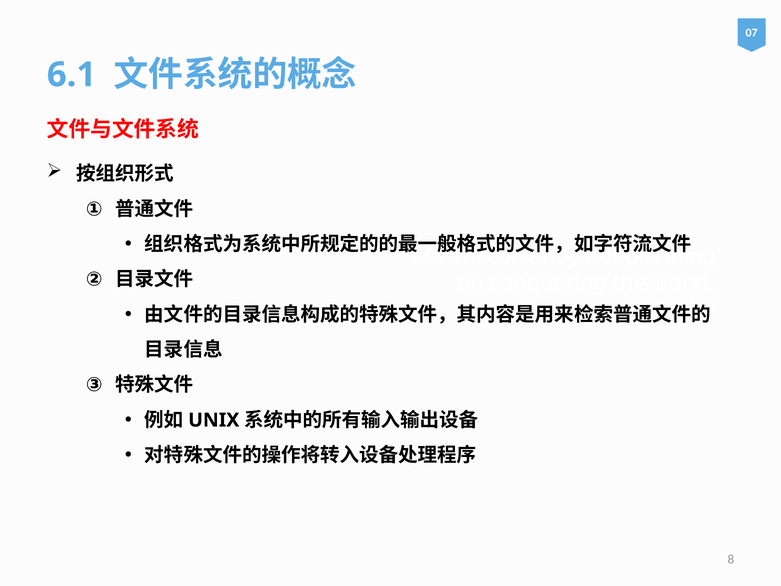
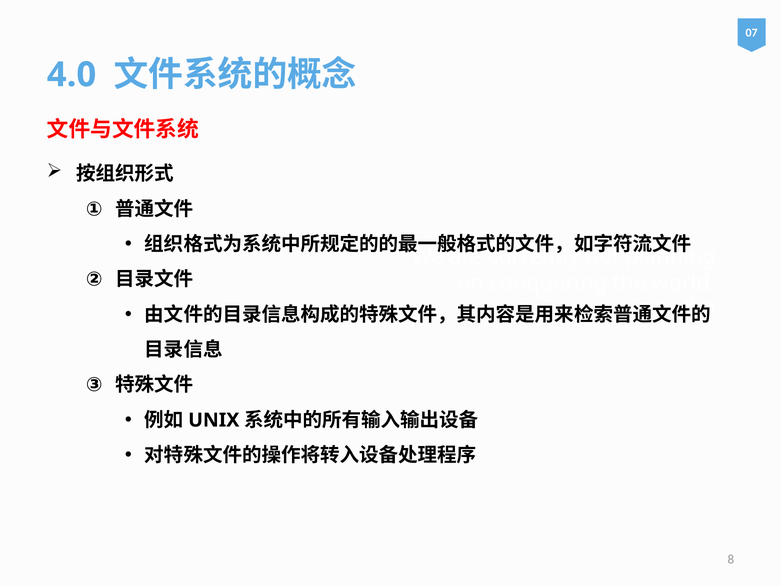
6.1: 6.1 -> 4.0
